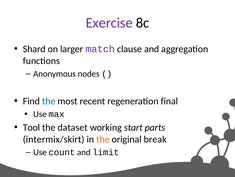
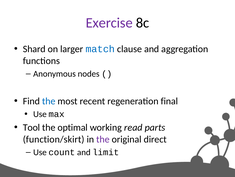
match colour: purple -> blue
dataset: dataset -> optimal
start: start -> read
intermix/skirt: intermix/skirt -> function/skirt
the at (103, 139) colour: orange -> purple
break: break -> direct
